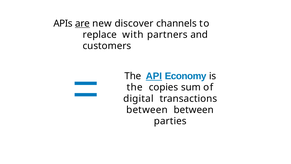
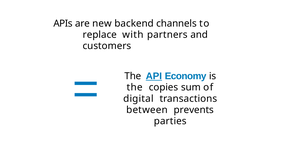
are underline: present -> none
discover: discover -> backend
between between: between -> prevents
